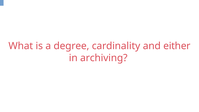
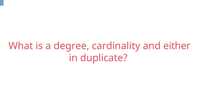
archiving: archiving -> duplicate
